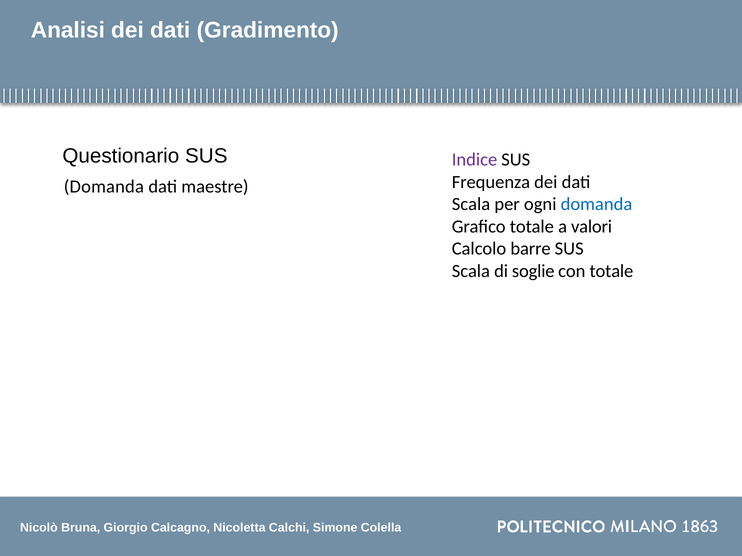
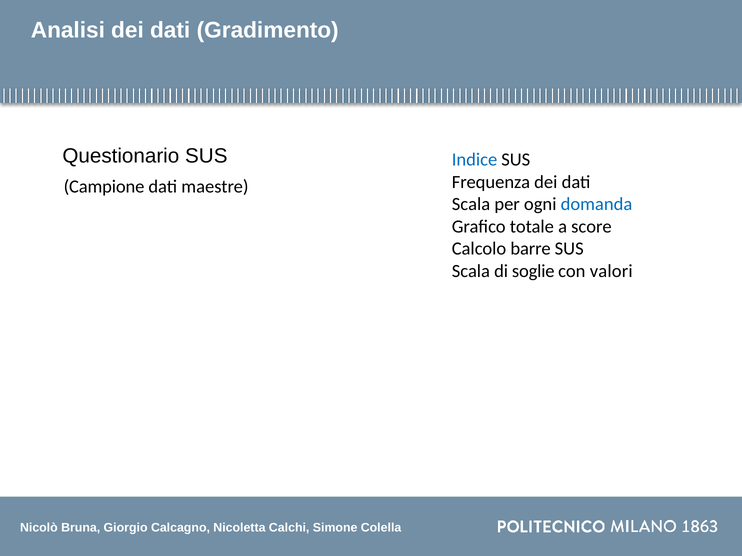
Indice colour: purple -> blue
Domanda at (104, 187): Domanda -> Campione
valori: valori -> score
con totale: totale -> valori
